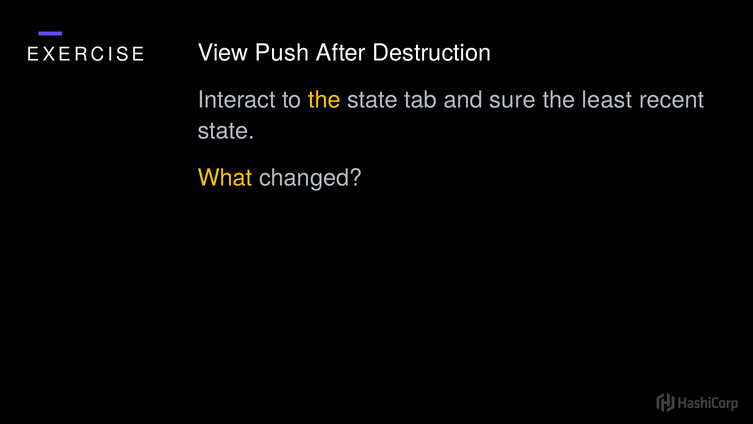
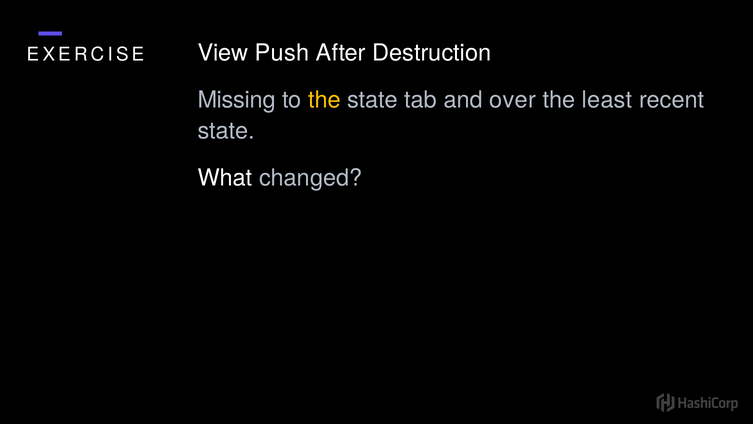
Interact: Interact -> Missing
sure: sure -> over
What colour: yellow -> white
